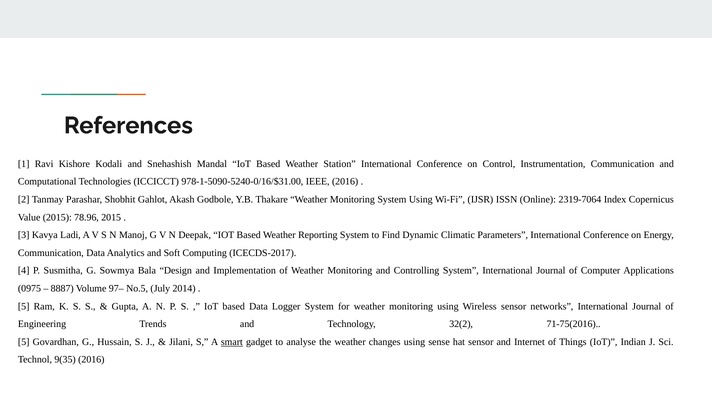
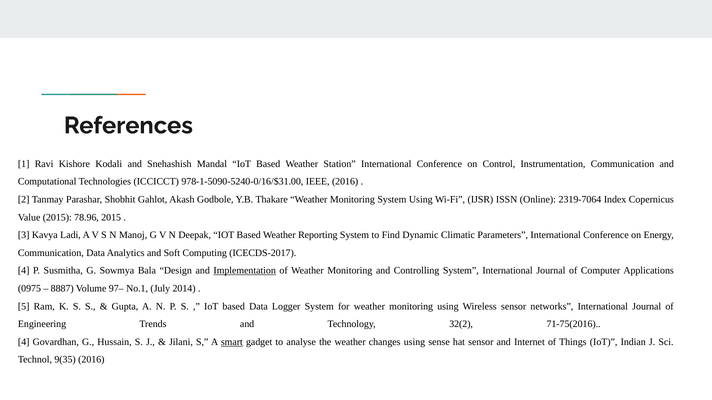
Implementation underline: none -> present
No.5: No.5 -> No.1
5 at (24, 342): 5 -> 4
